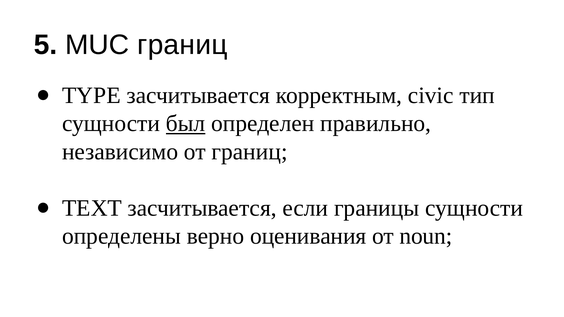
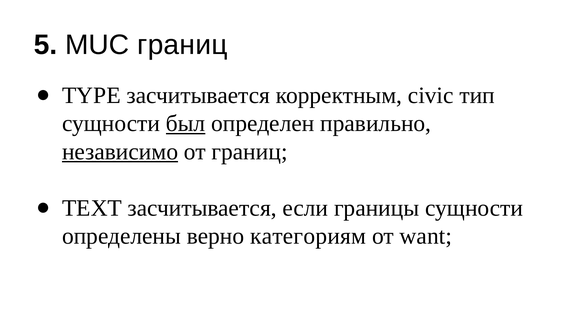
независимо underline: none -> present
оценивания: оценивания -> категориям
noun: noun -> want
